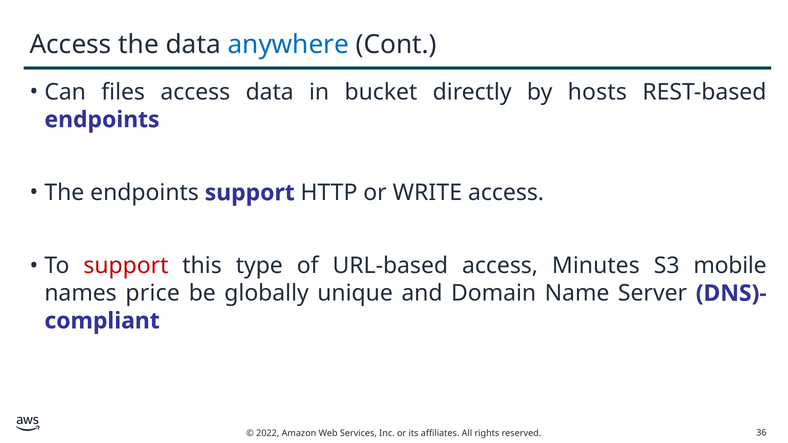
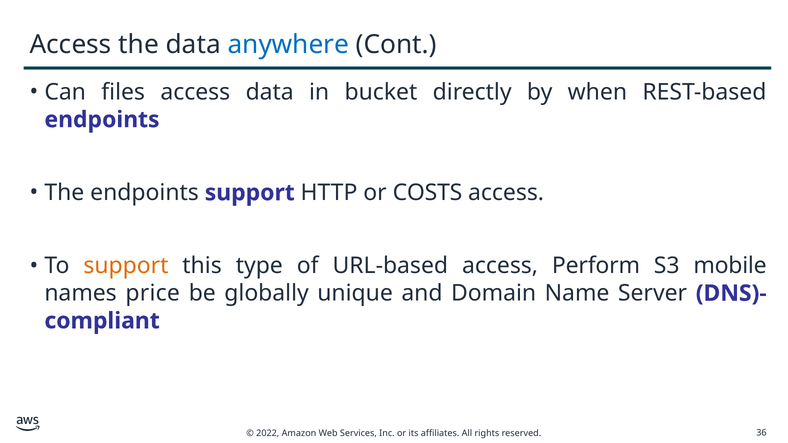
hosts: hosts -> when
WRITE: WRITE -> COSTS
support at (126, 266) colour: red -> orange
Minutes: Minutes -> Perform
